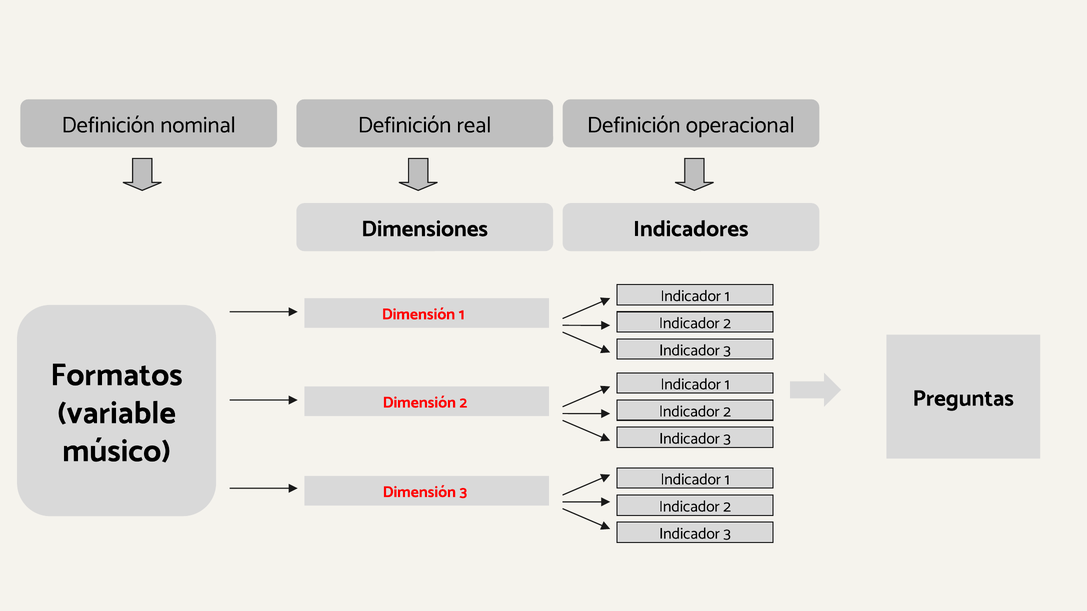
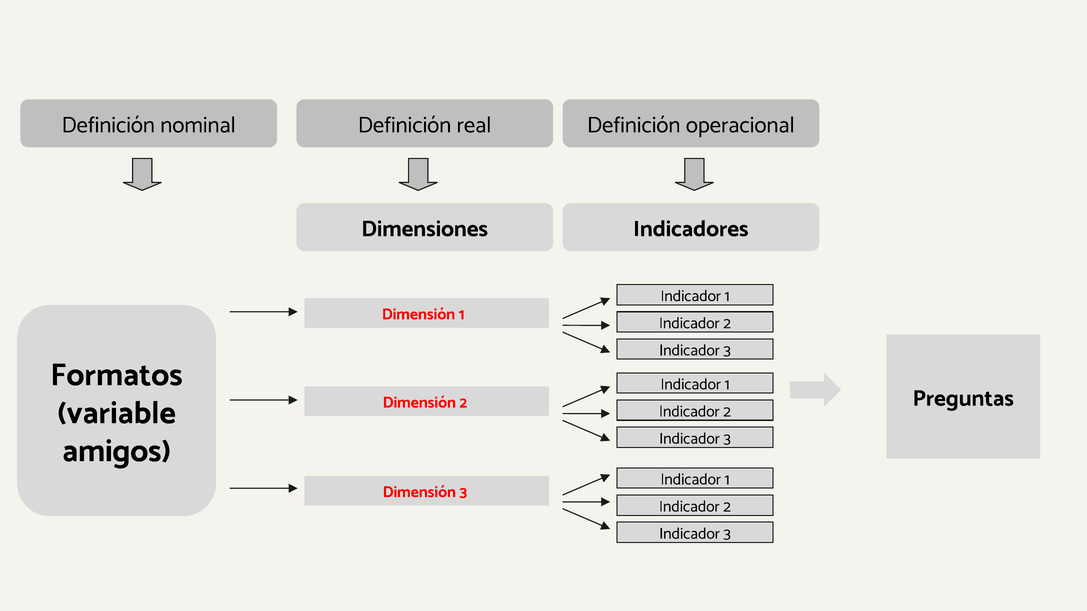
músico: músico -> amigos
